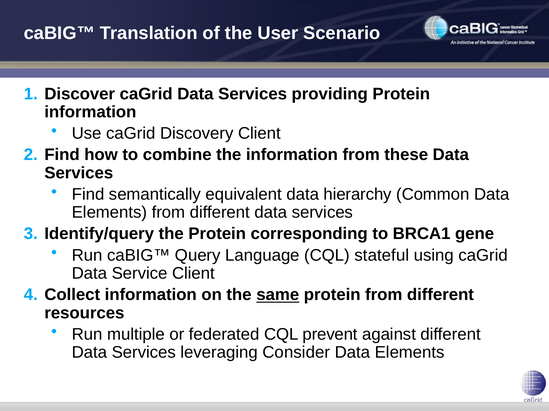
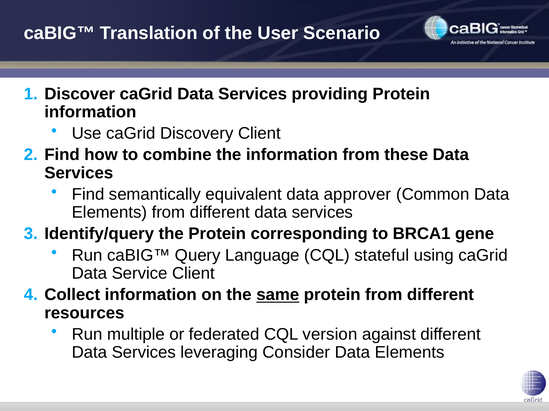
hierarchy: hierarchy -> approver
prevent: prevent -> version
